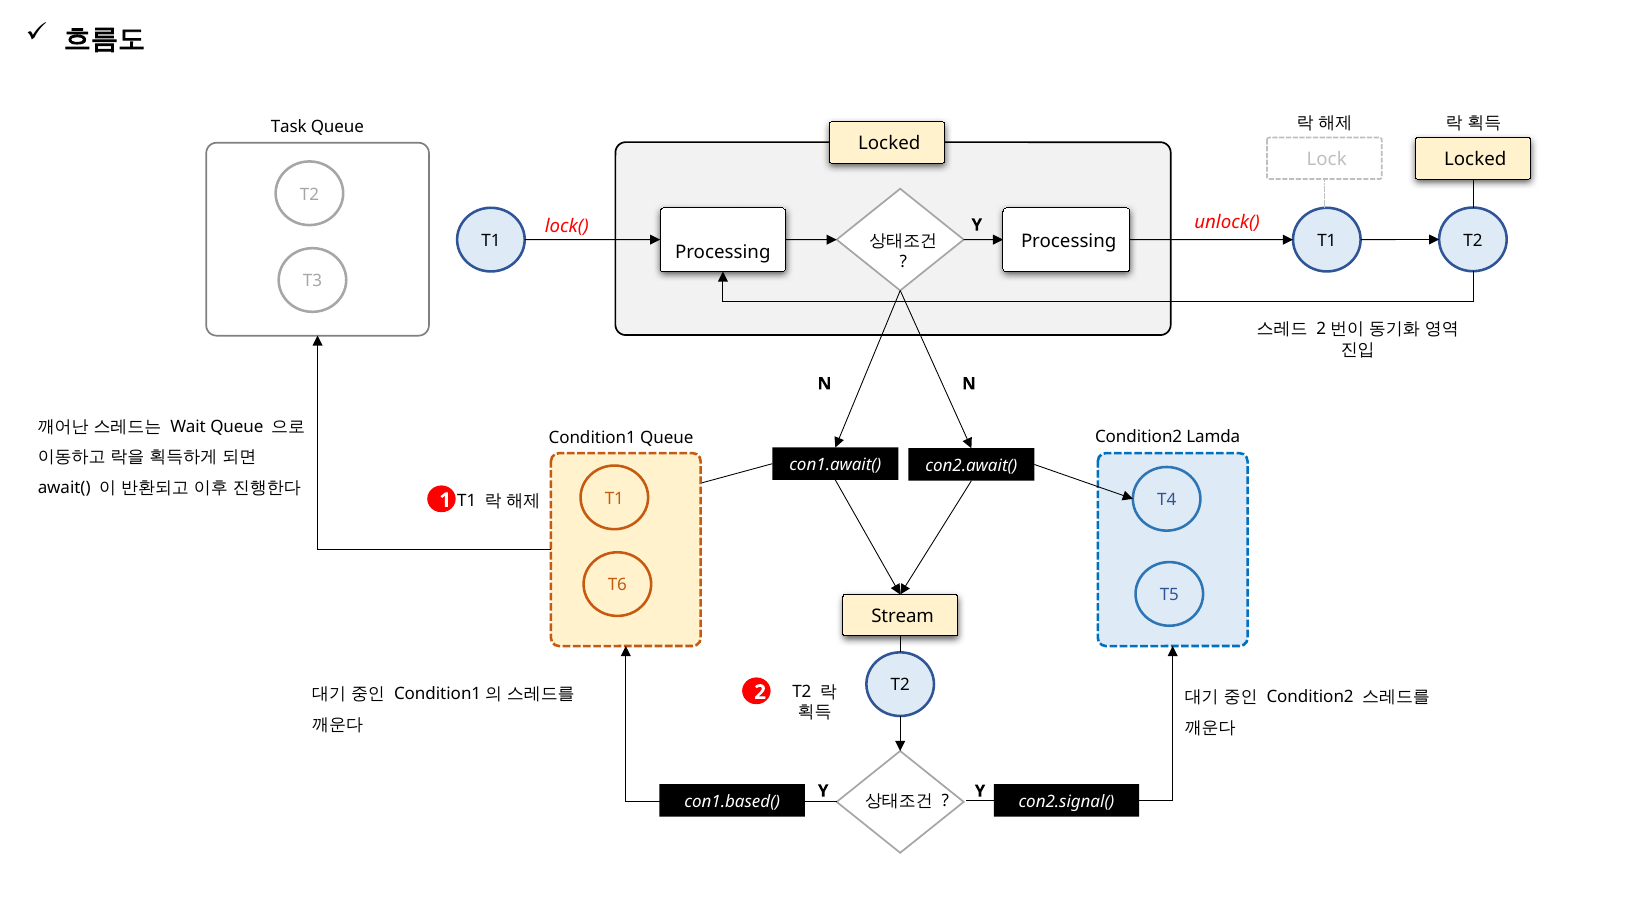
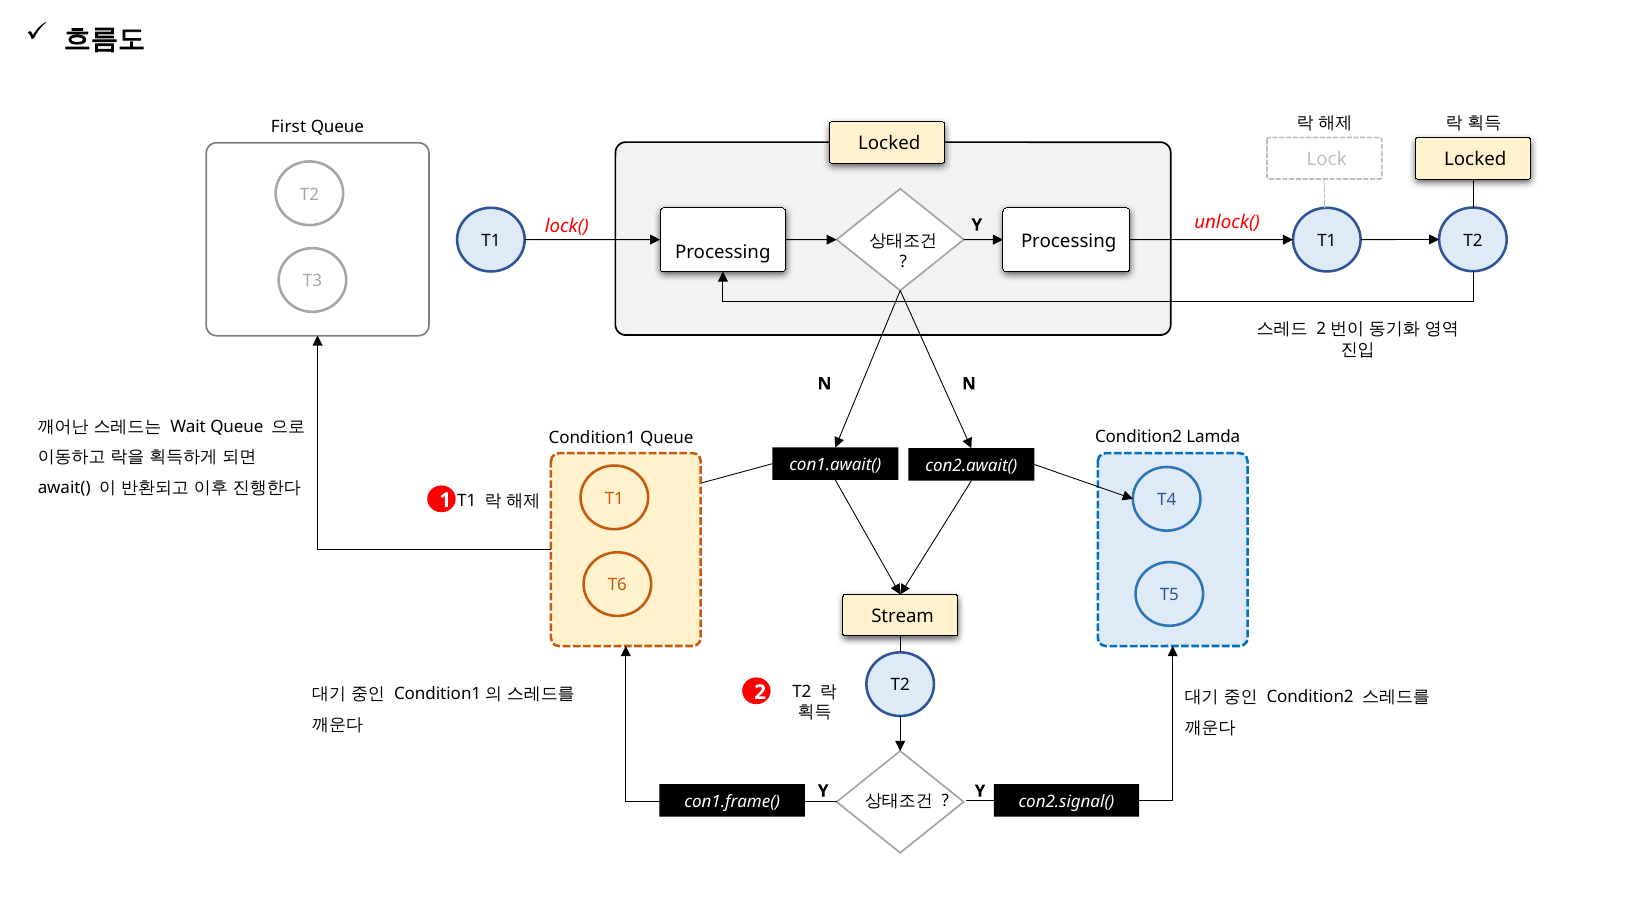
Task: Task -> First
con1.based(: con1.based( -> con1.frame(
